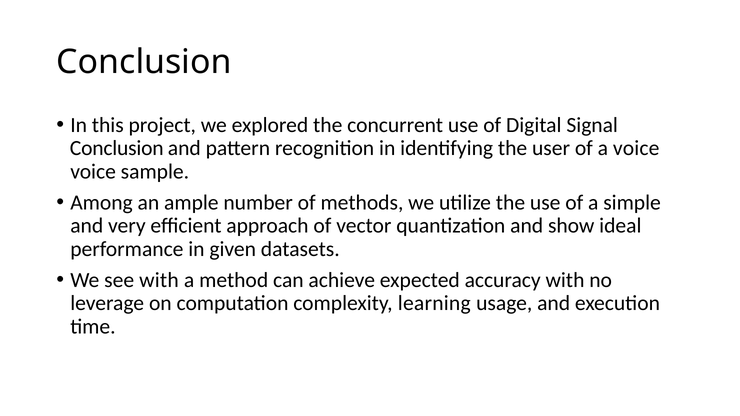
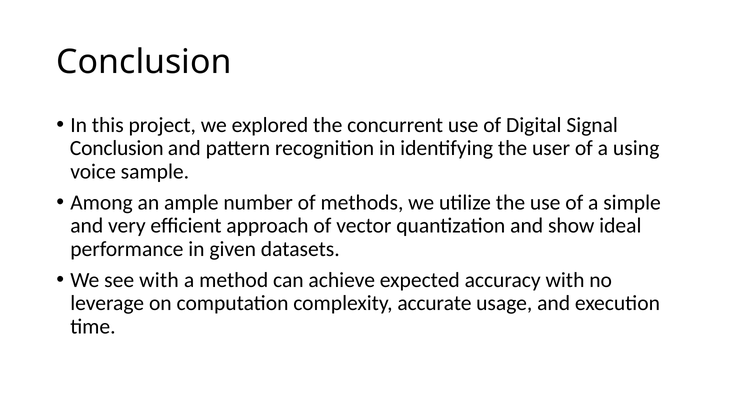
a voice: voice -> using
learning: learning -> accurate
